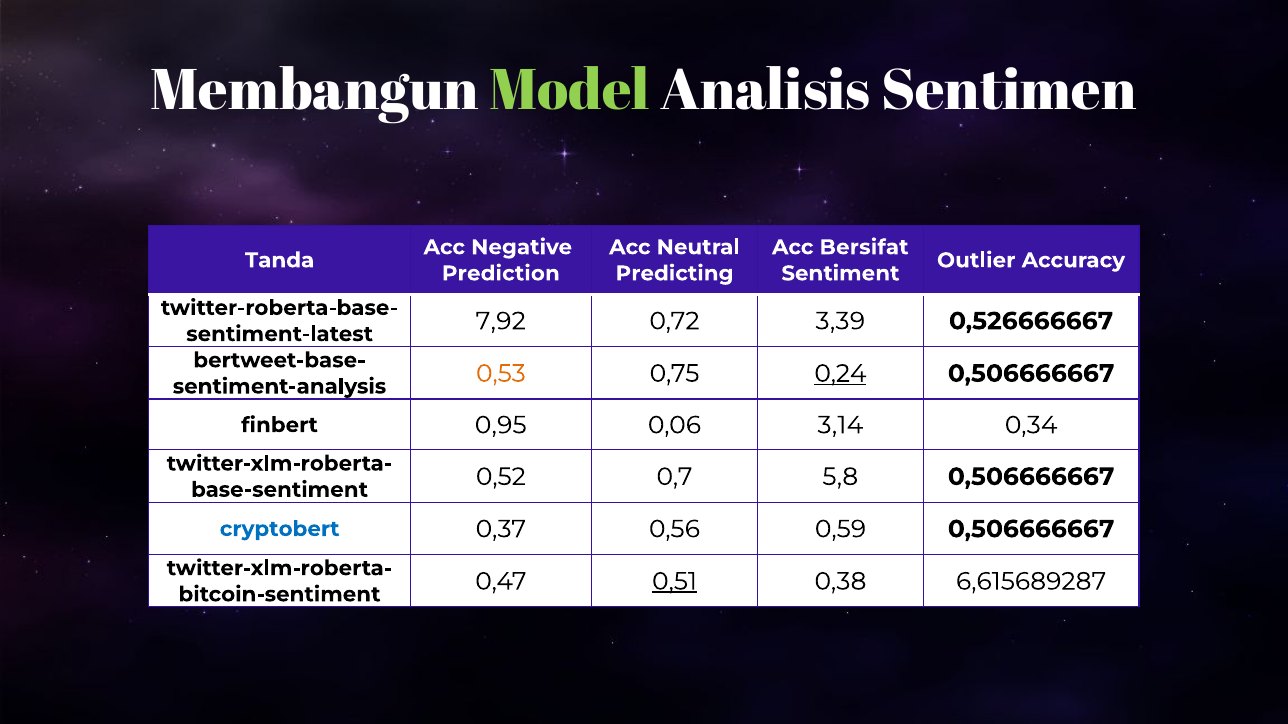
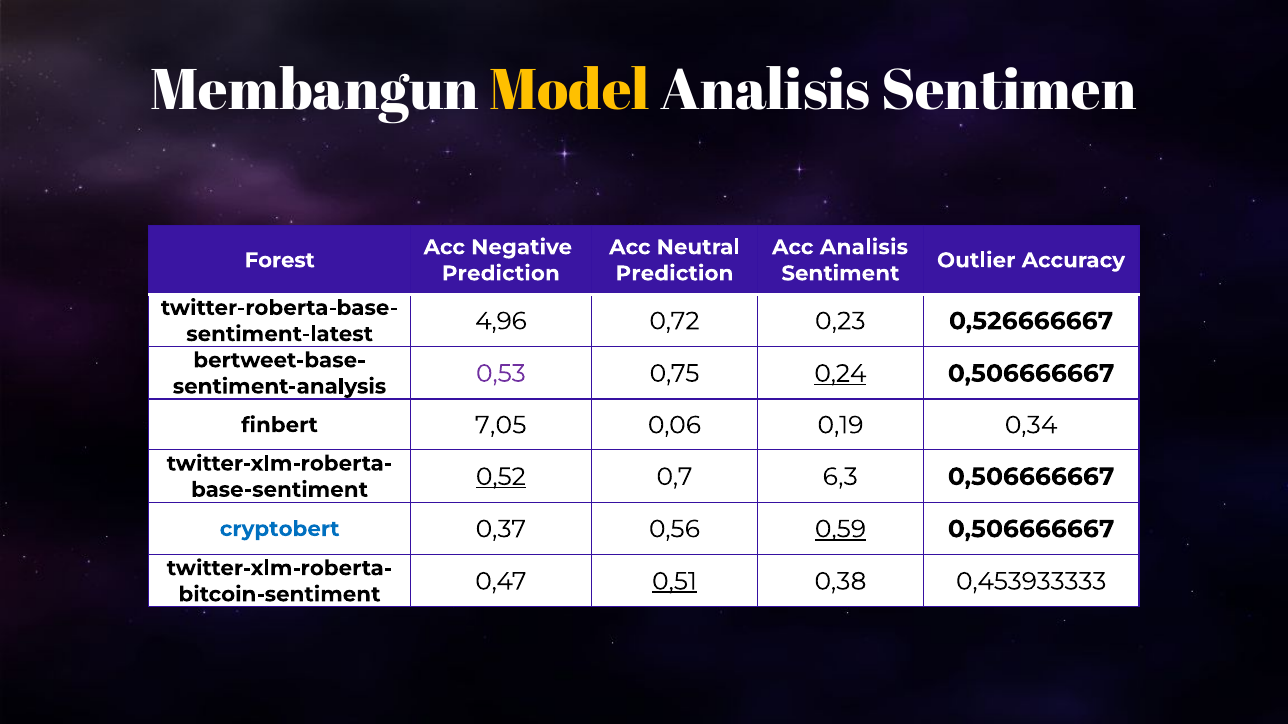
Model colour: light green -> yellow
Acc Bersifat: Bersifat -> Analisis
Tanda: Tanda -> Forest
Predicting at (675, 274): Predicting -> Prediction
7,92: 7,92 -> 4,96
3,39: 3,39 -> 0,23
0,53 colour: orange -> purple
0,95: 0,95 -> 7,05
3,14: 3,14 -> 0,19
0,52 underline: none -> present
5,8: 5,8 -> 6,3
0,59 underline: none -> present
6,615689287: 6,615689287 -> 0,453933333
